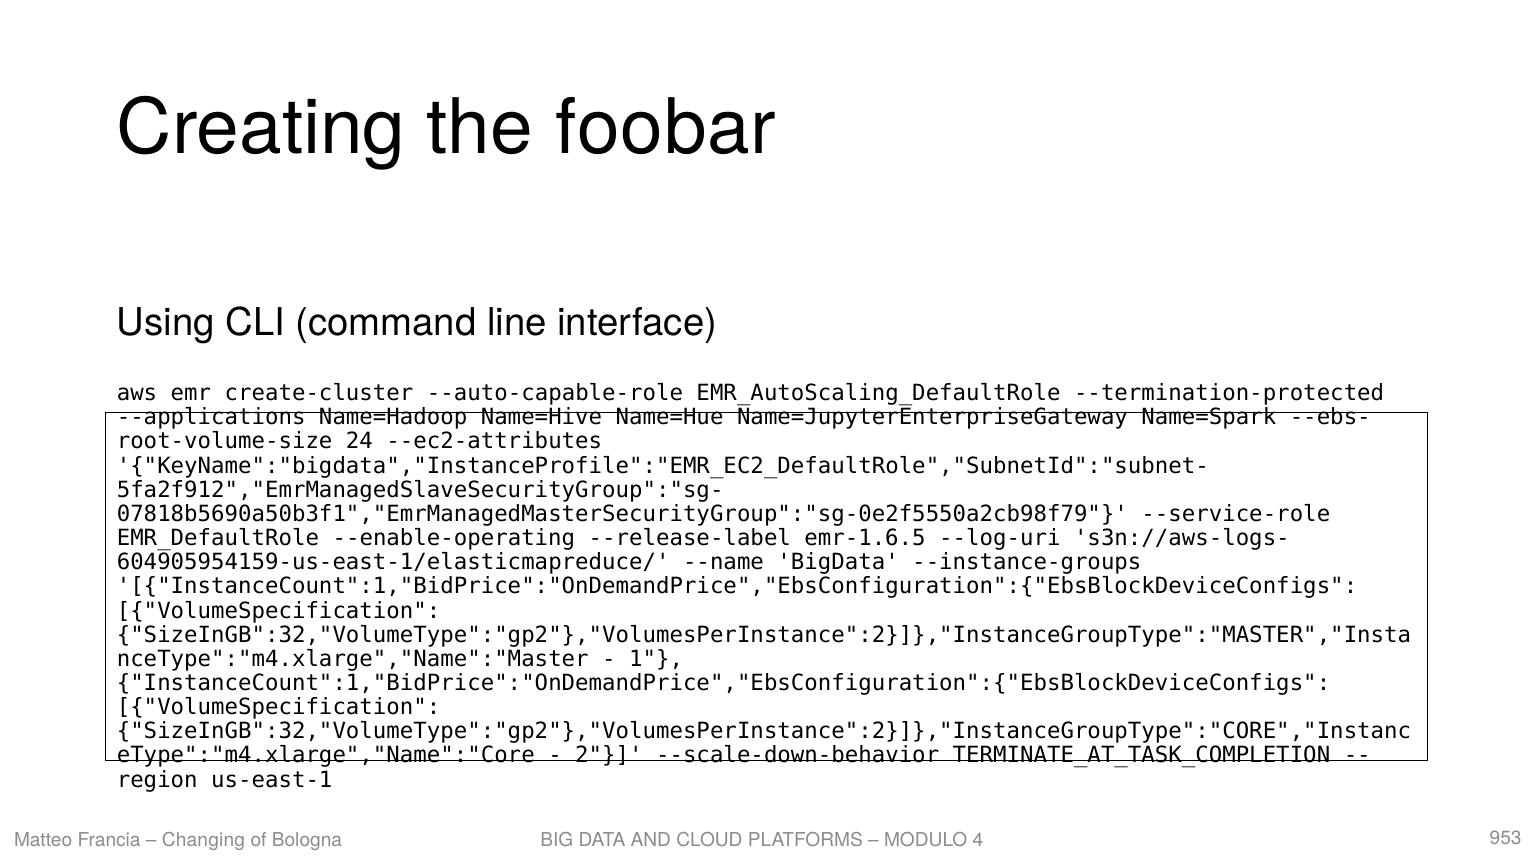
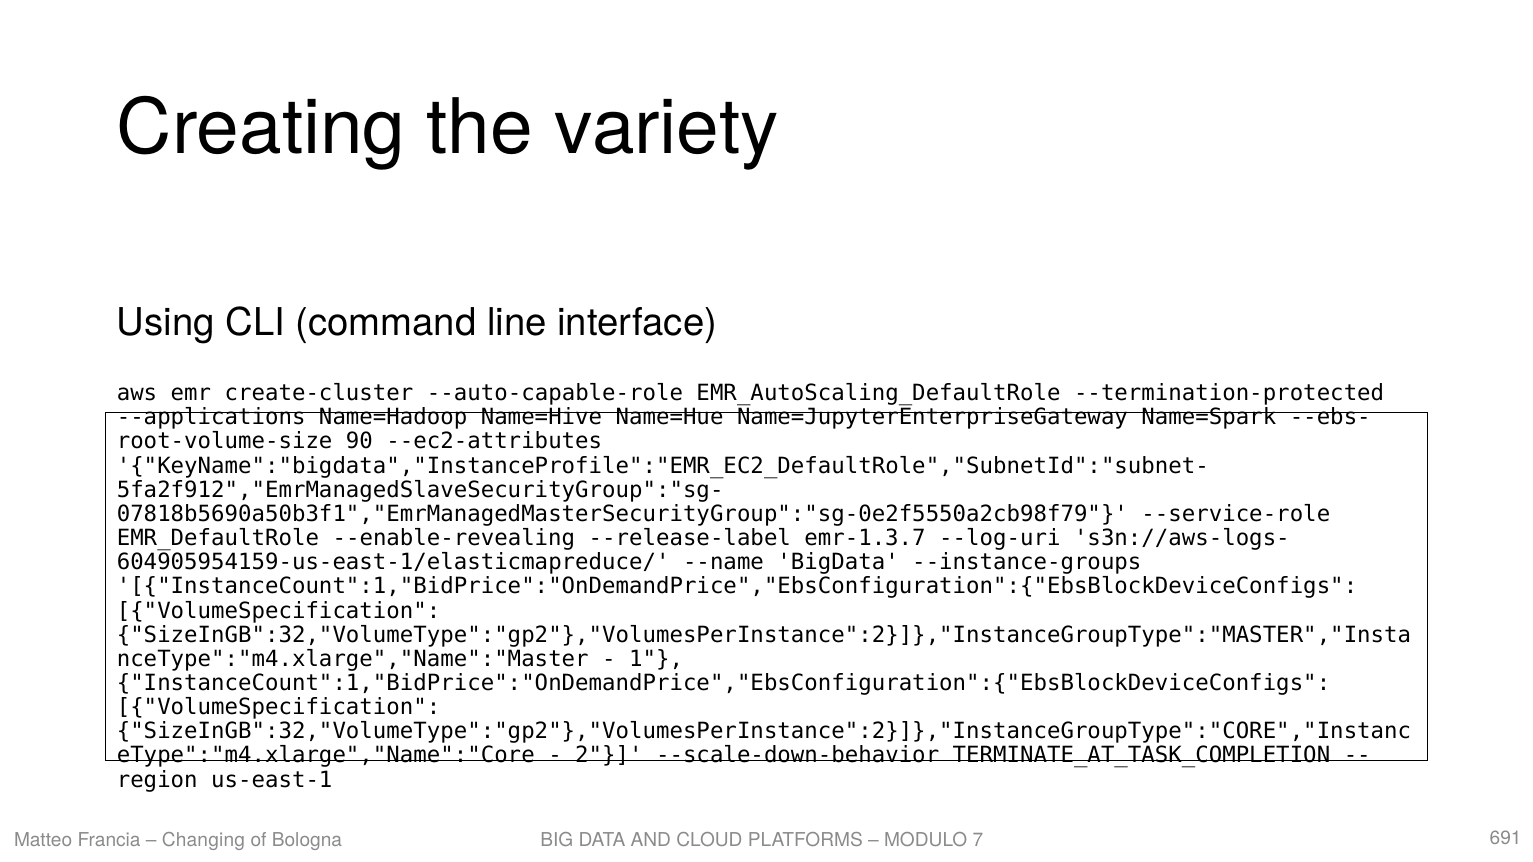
foobar: foobar -> variety
24: 24 -> 90
--enable-operating: --enable-operating -> --enable-revealing
emr-1.6.5: emr-1.6.5 -> emr-1.3.7
4: 4 -> 7
953: 953 -> 691
